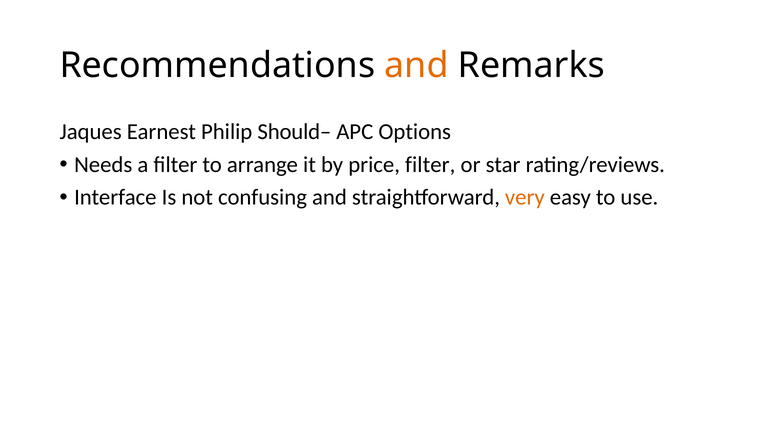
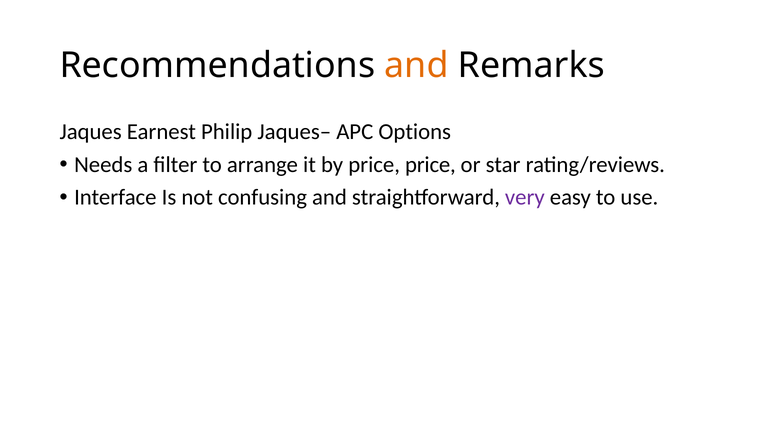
Should–: Should– -> Jaques–
price filter: filter -> price
very colour: orange -> purple
